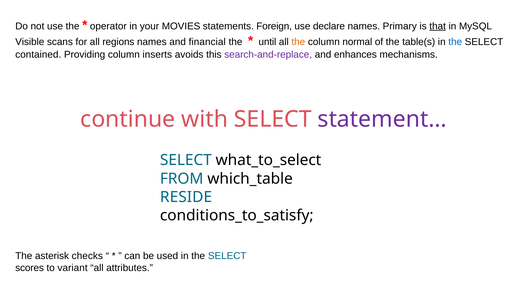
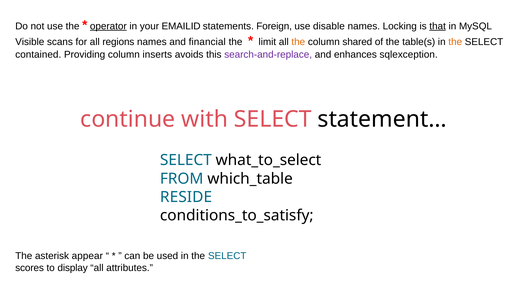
operator underline: none -> present
MOVIES: MOVIES -> EMAILID
declare: declare -> disable
Primary: Primary -> Locking
until: until -> limit
normal: normal -> shared
the at (455, 42) colour: blue -> orange
mechanisms: mechanisms -> sqlexception
statement… colour: purple -> black
checks: checks -> appear
variant: variant -> display
